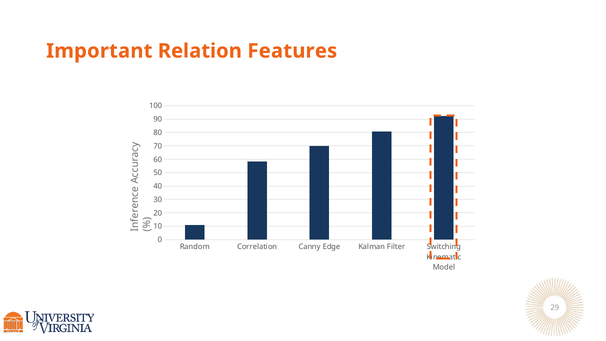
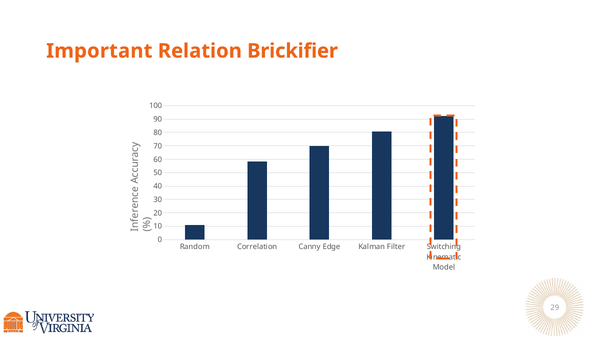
Features: Features -> Brickifier
